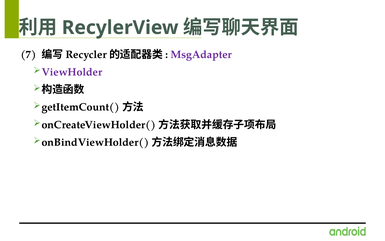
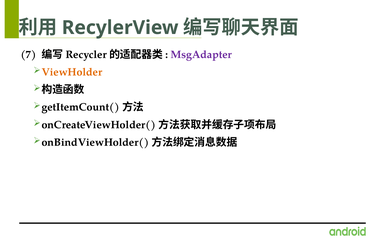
ViewHolder colour: purple -> orange
